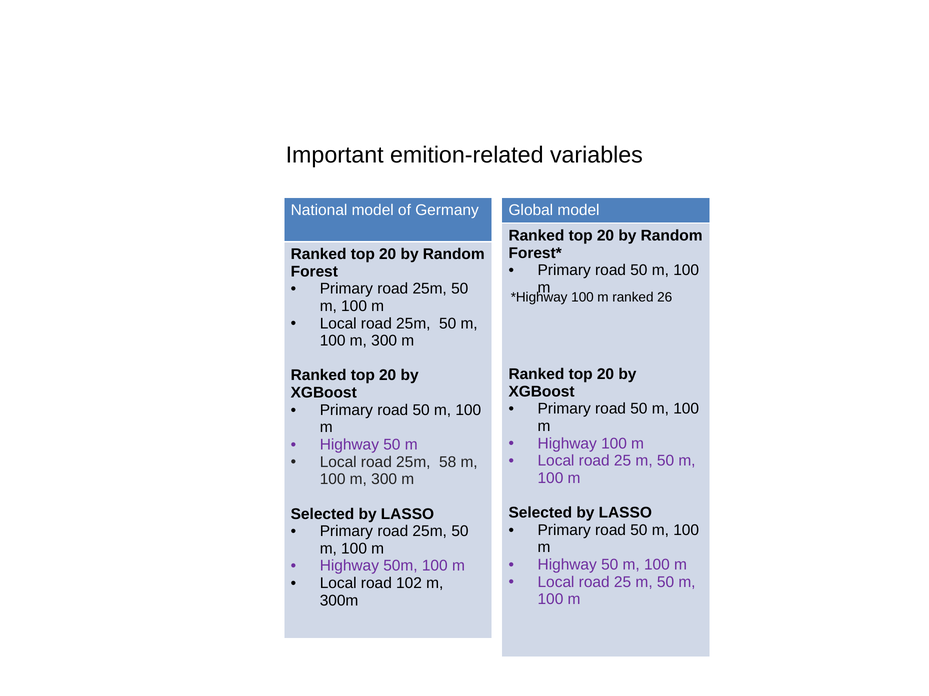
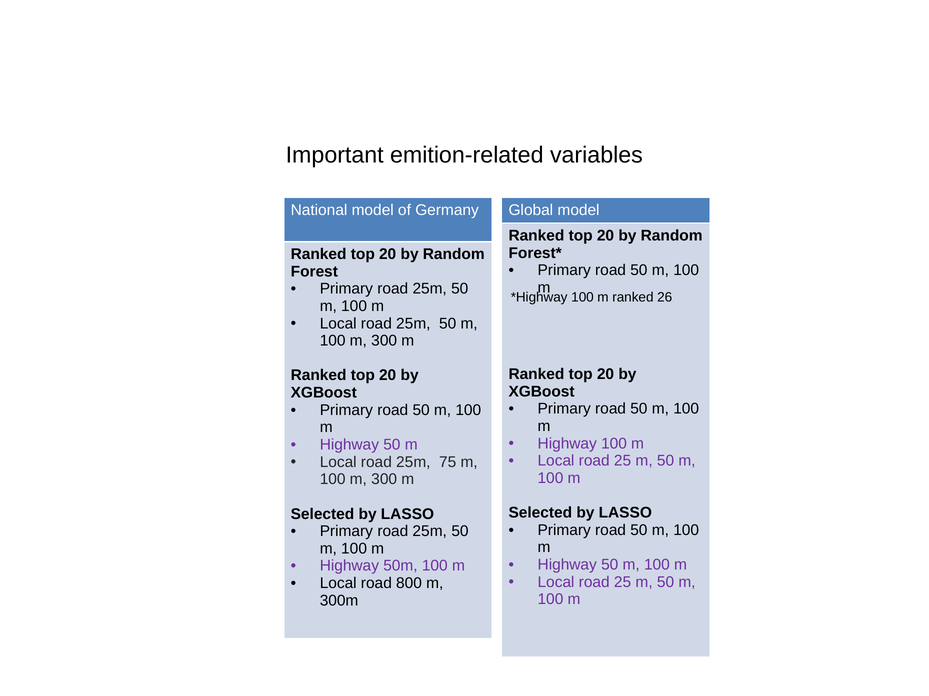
58: 58 -> 75
102: 102 -> 800
